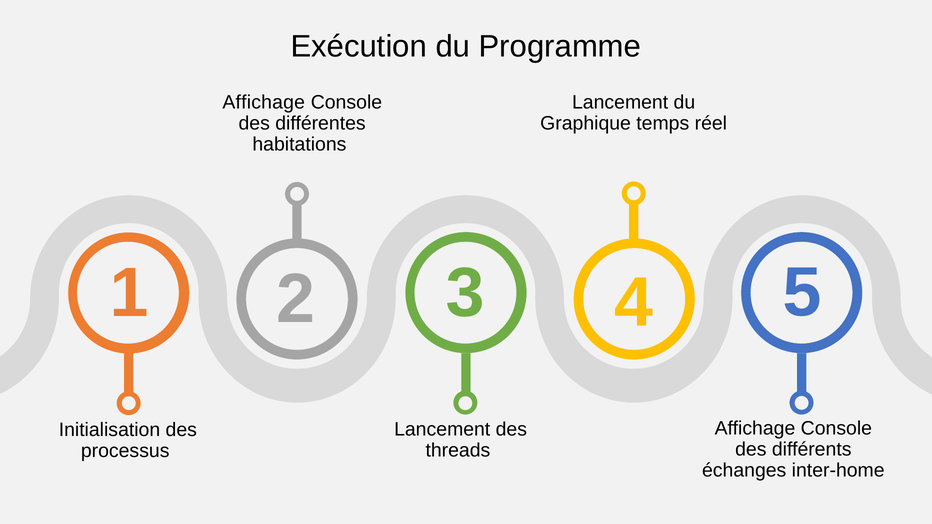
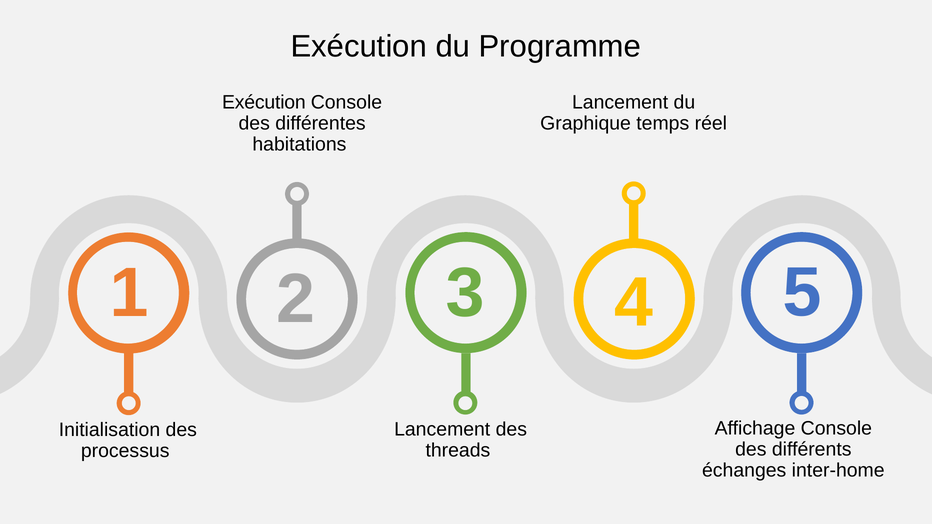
Affichage at (264, 102): Affichage -> Exécution
